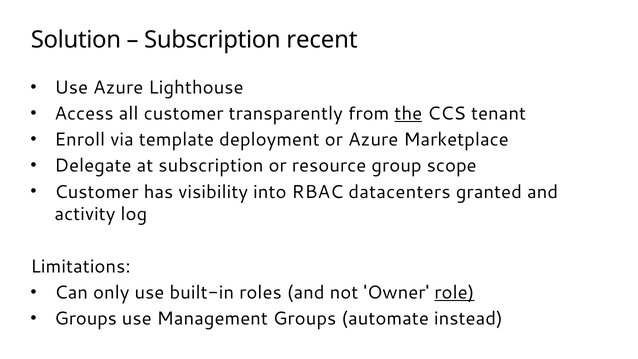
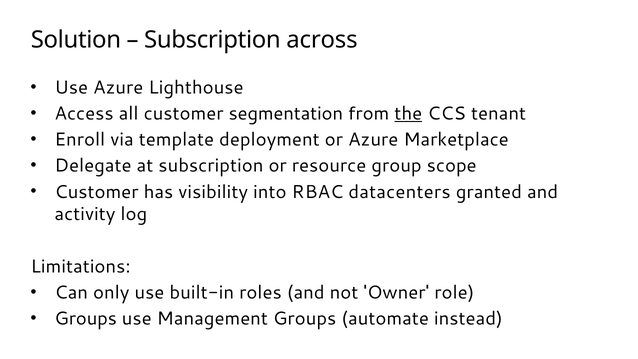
recent: recent -> across
transparently: transparently -> segmentation
role underline: present -> none
